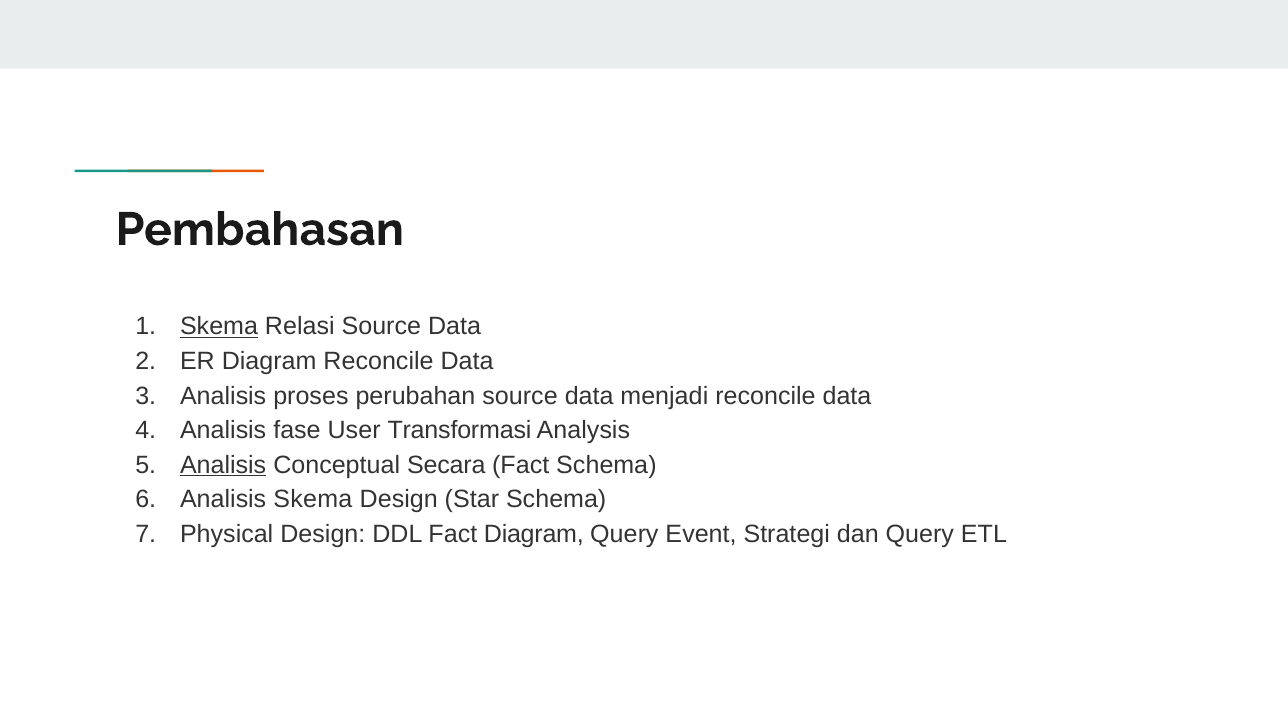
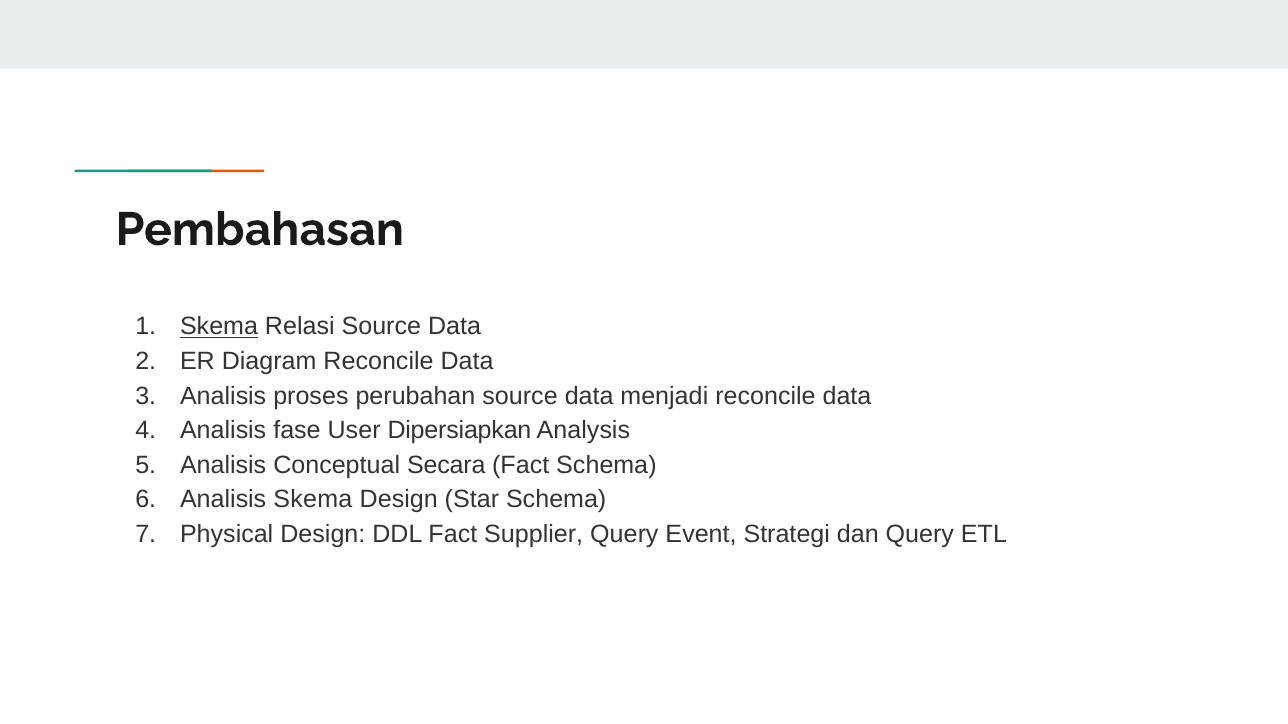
Transformasi: Transformasi -> Dipersiapkan
Analisis at (223, 465) underline: present -> none
Fact Diagram: Diagram -> Supplier
